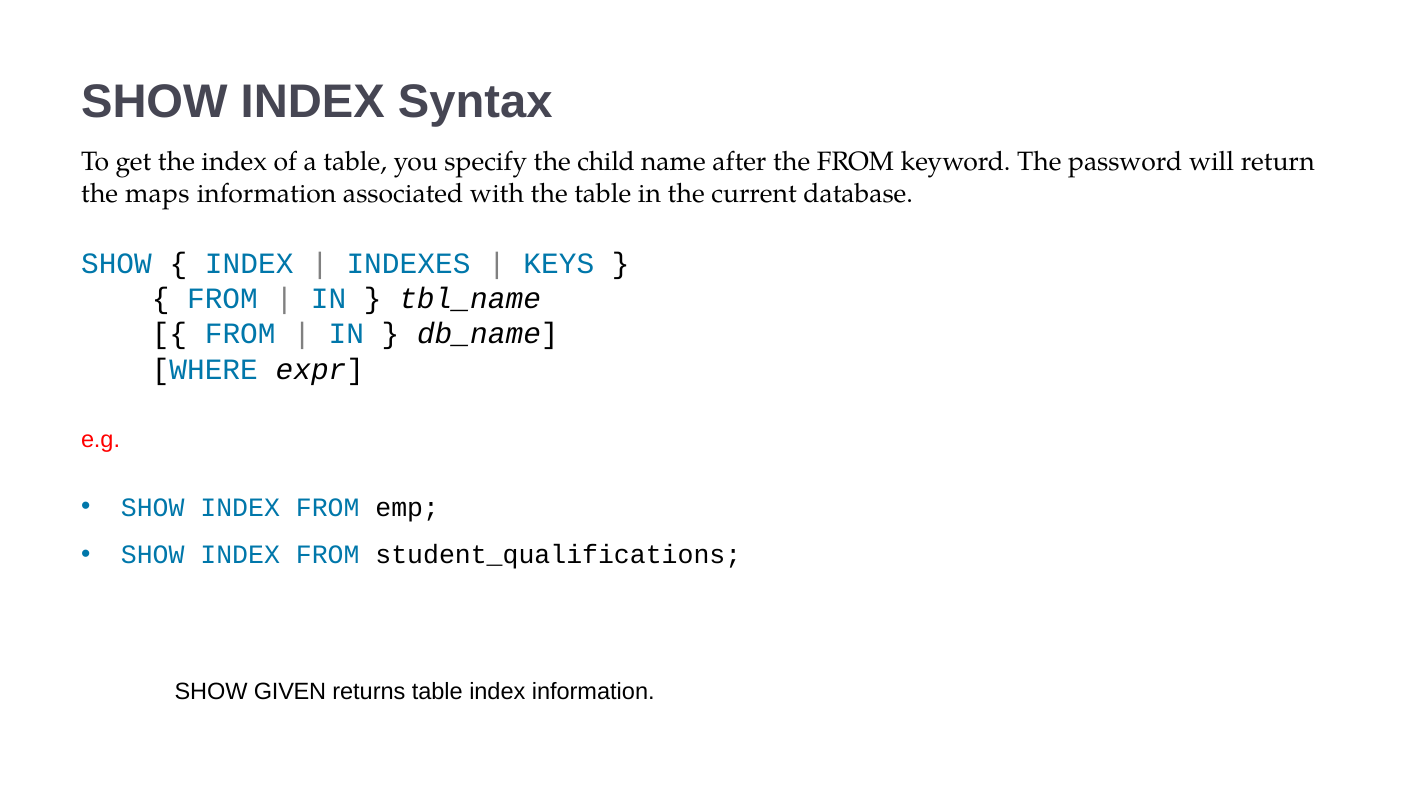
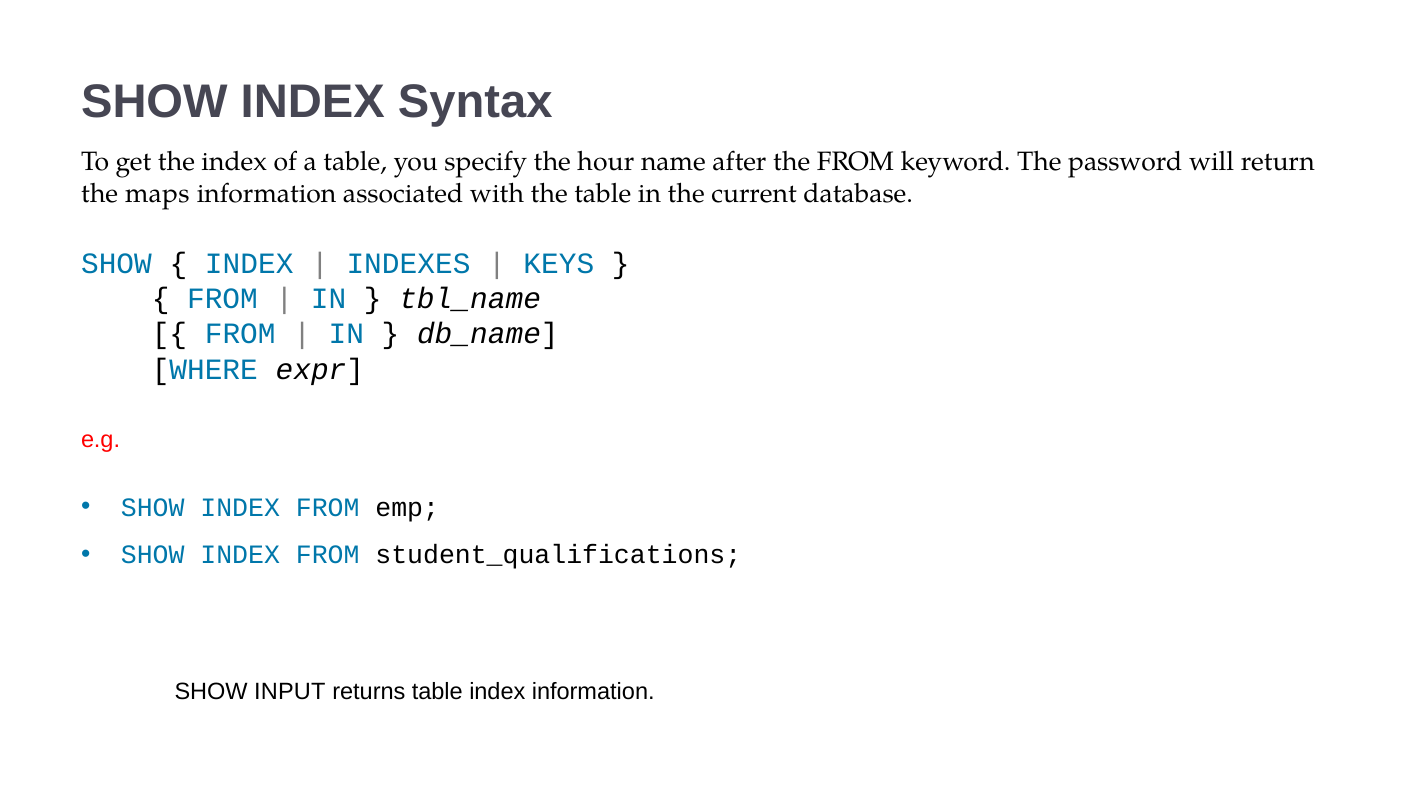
child: child -> hour
GIVEN: GIVEN -> INPUT
